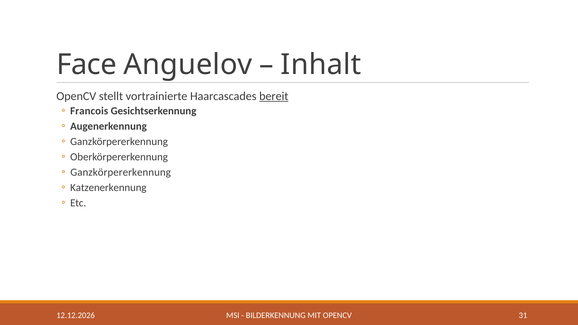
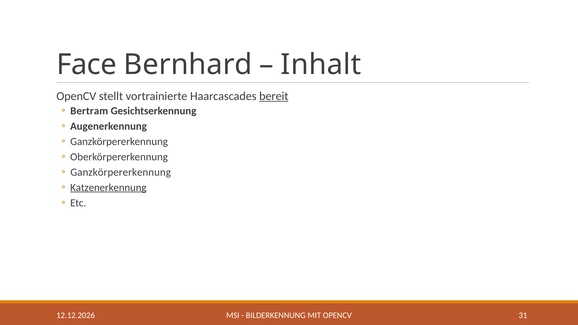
Anguelov: Anguelov -> Bernhard
Francois: Francois -> Bertram
Katzenerkennung underline: none -> present
